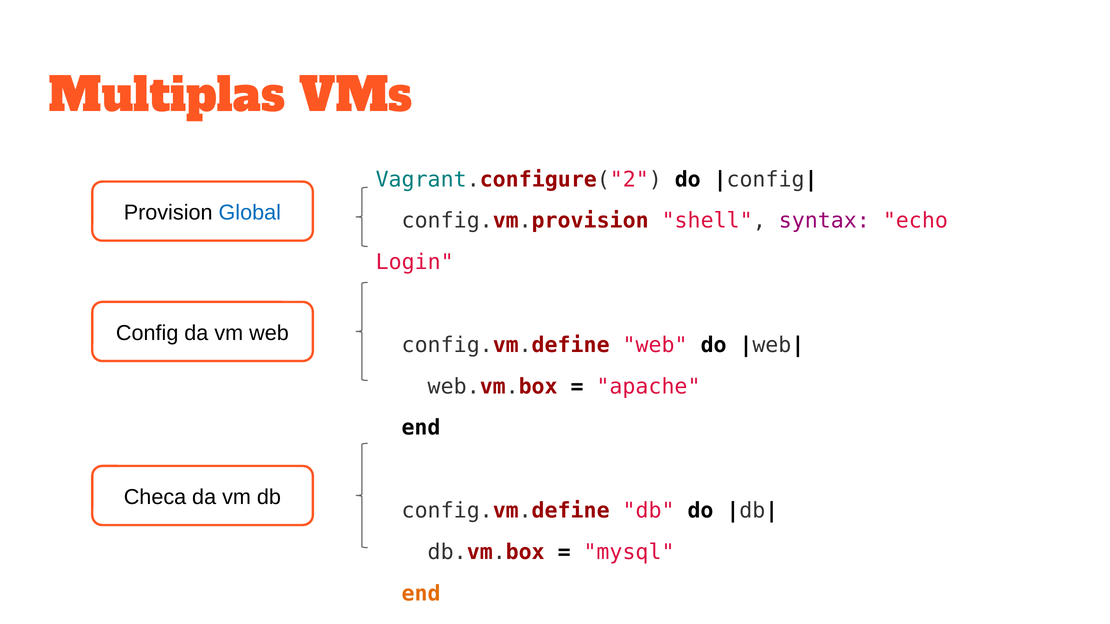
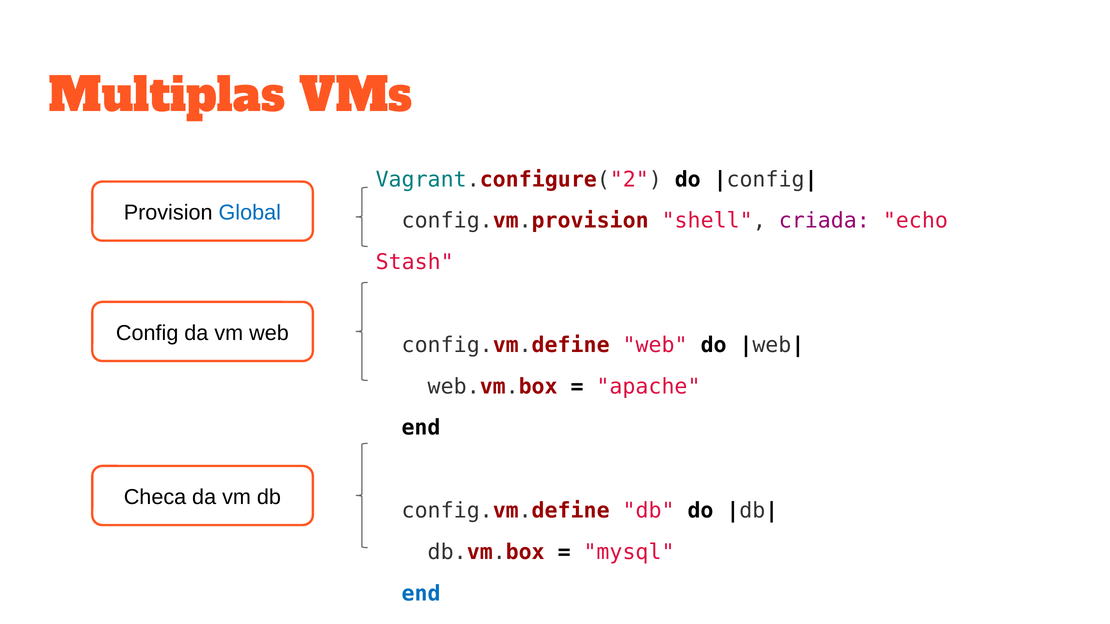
syntax: syntax -> criada
Login: Login -> Stash
end at (421, 594) colour: orange -> blue
